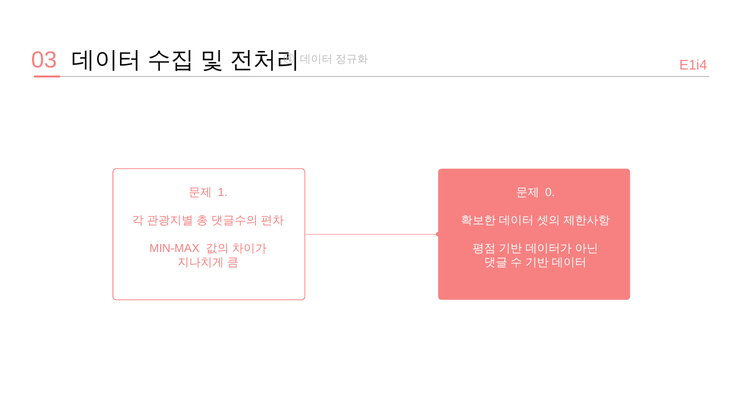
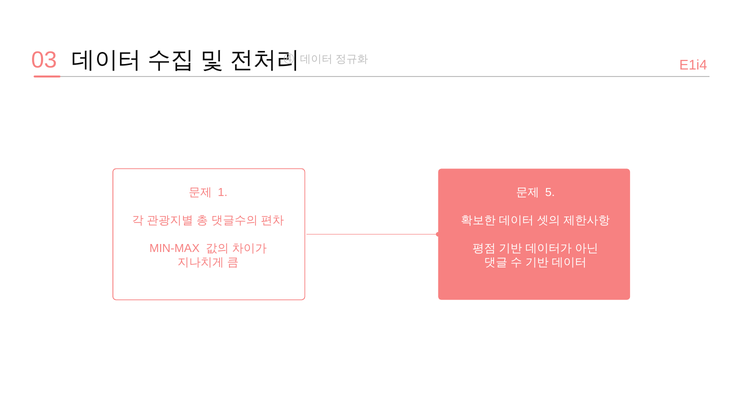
0: 0 -> 5
